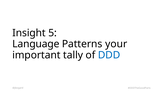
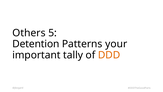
Insight: Insight -> Others
Language: Language -> Detention
DDD colour: blue -> orange
